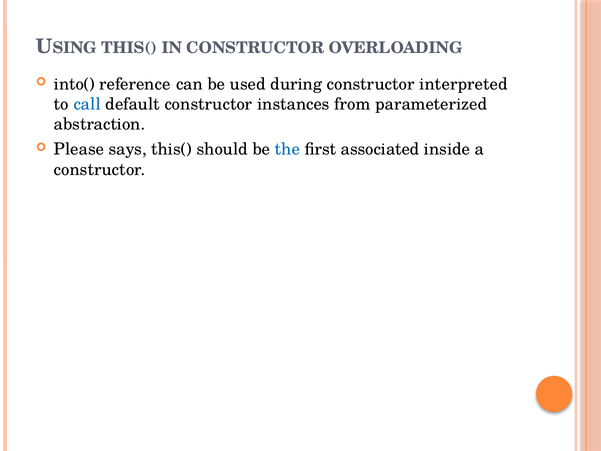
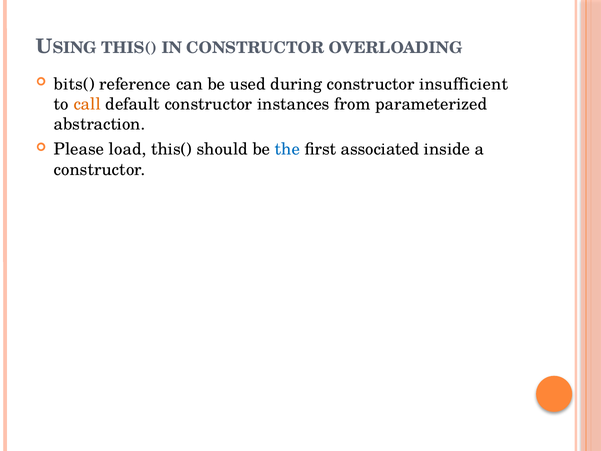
into(: into( -> bits(
interpreted: interpreted -> insufficient
call colour: blue -> orange
says: says -> load
